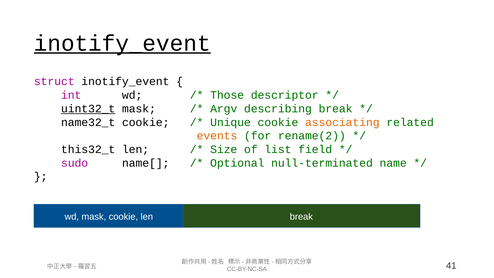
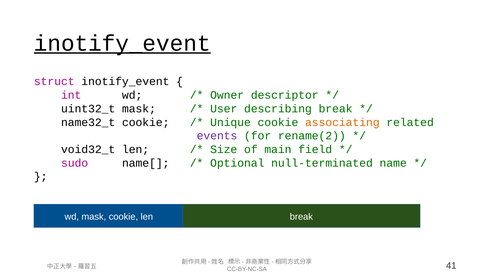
Those: Those -> Owner
uint32_t underline: present -> none
Argv: Argv -> User
events colour: orange -> purple
this32_t: this32_t -> void32_t
list: list -> main
